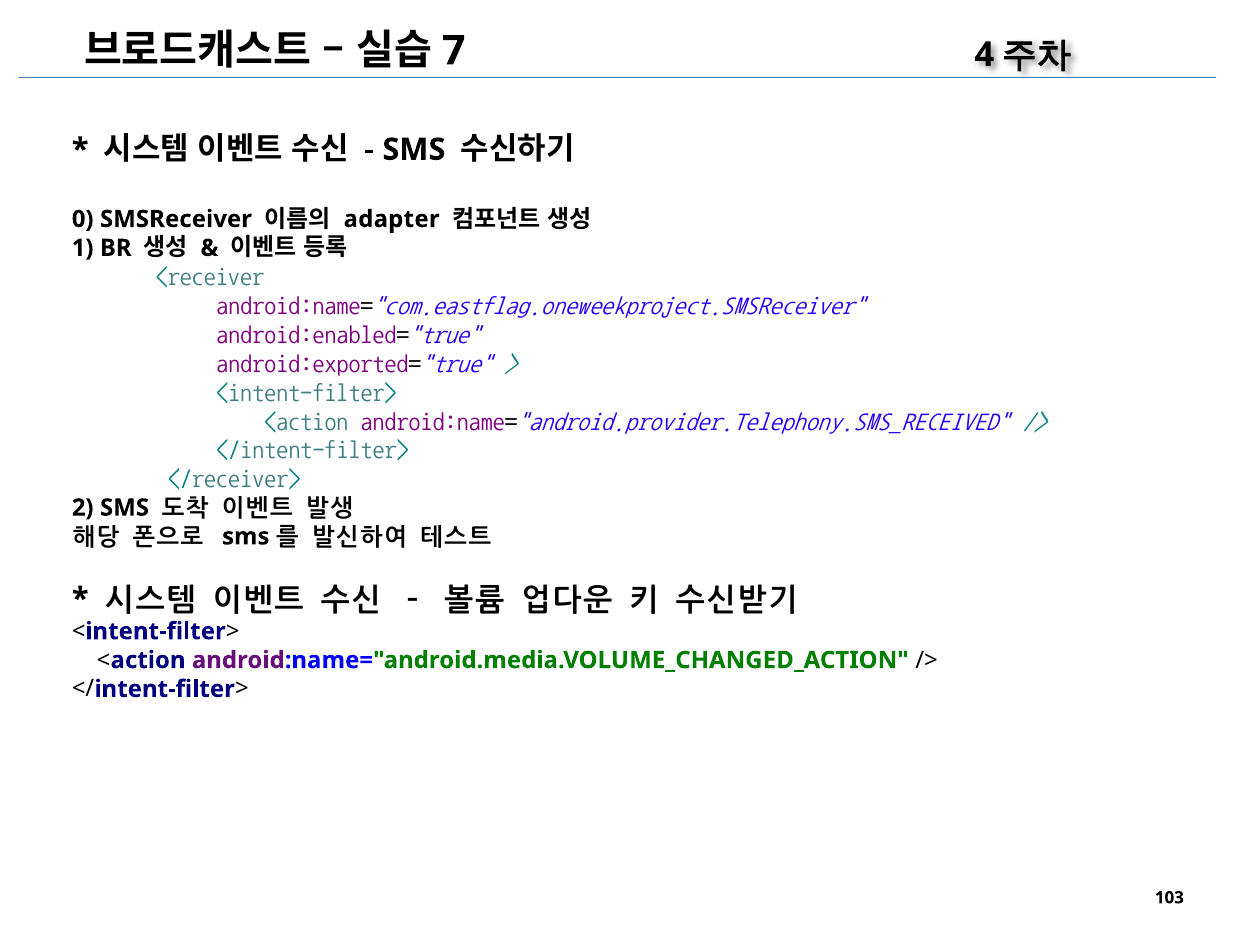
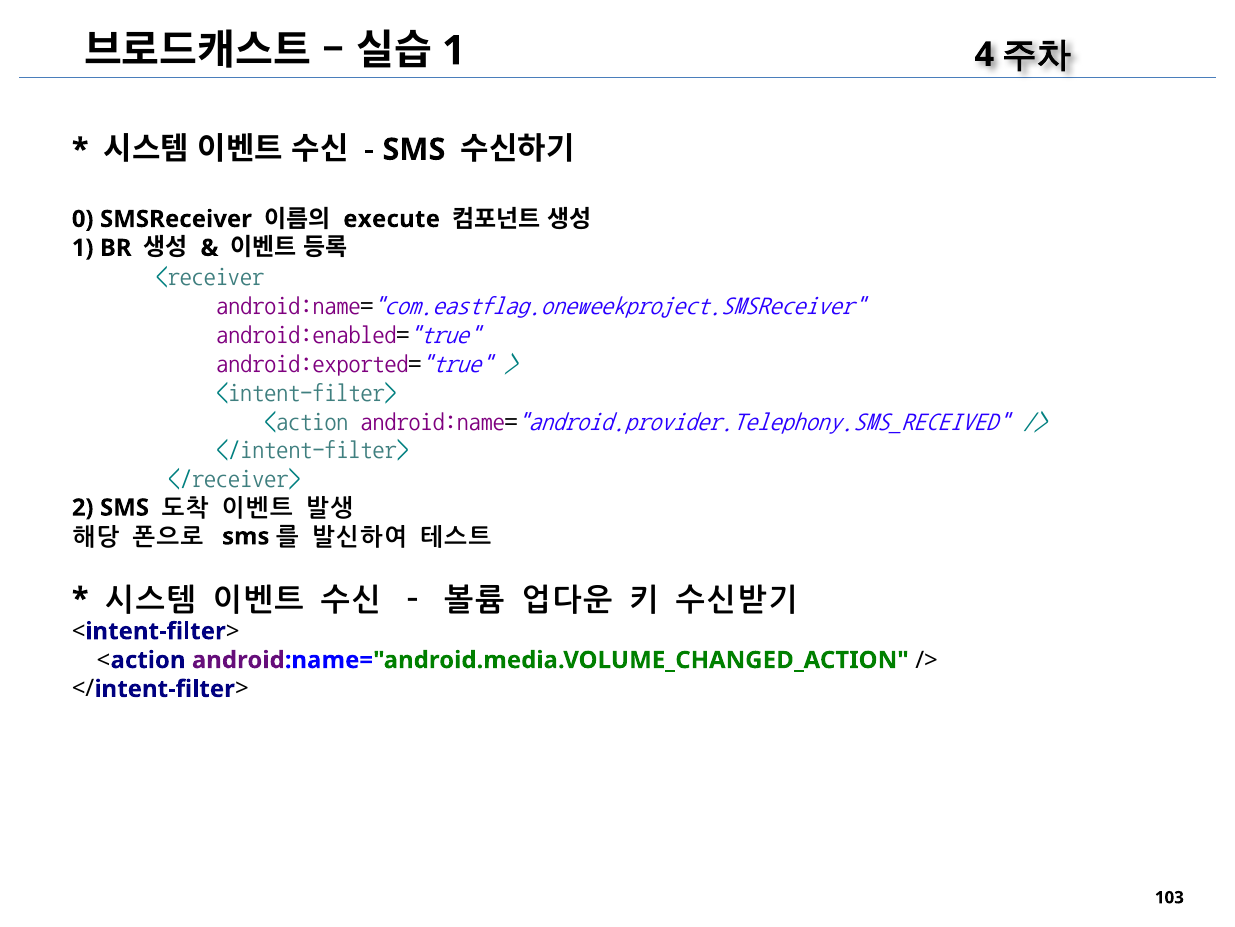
7 at (454, 51): 7 -> 1
adapter: adapter -> execute
